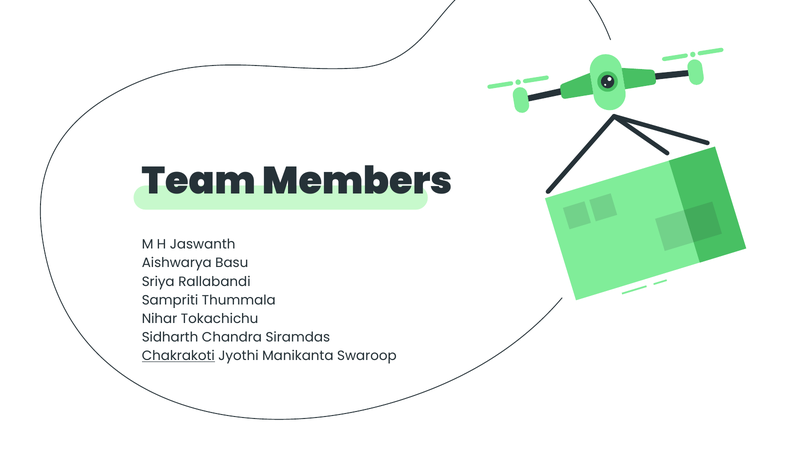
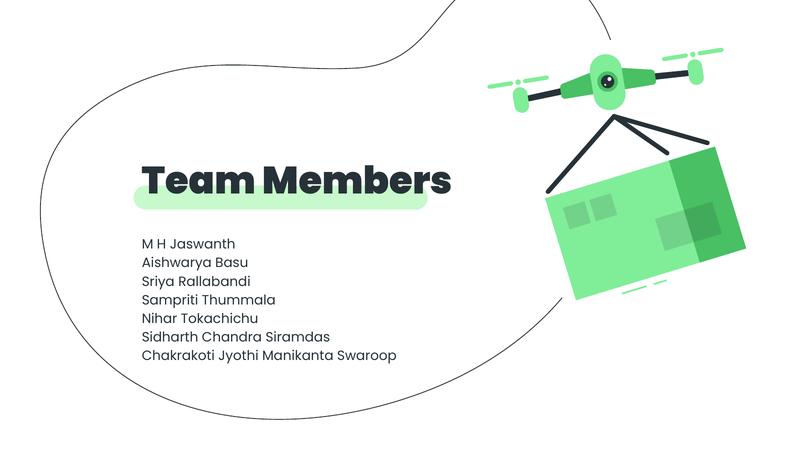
Chakrakoti underline: present -> none
